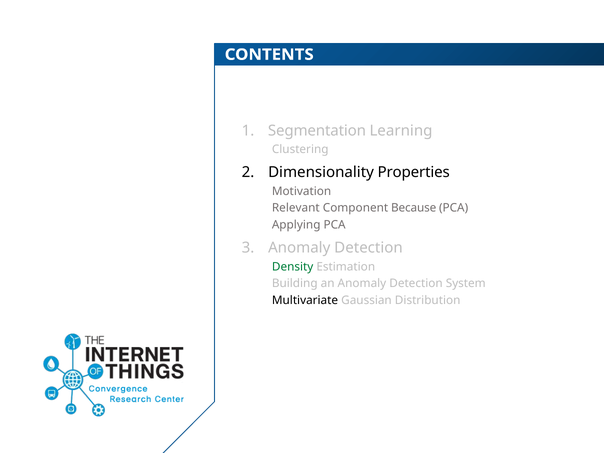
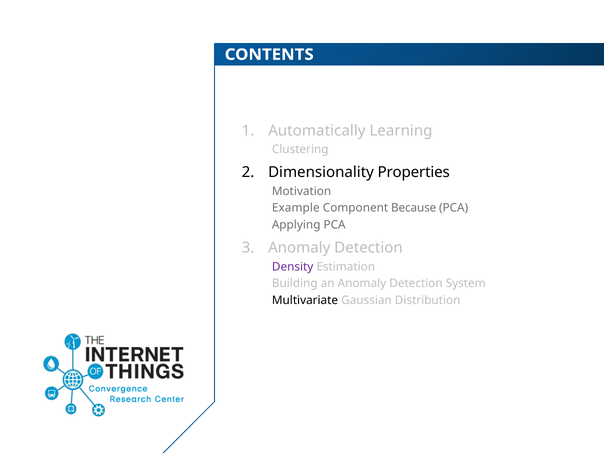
Segmentation: Segmentation -> Automatically
Relevant: Relevant -> Example
Density colour: green -> purple
